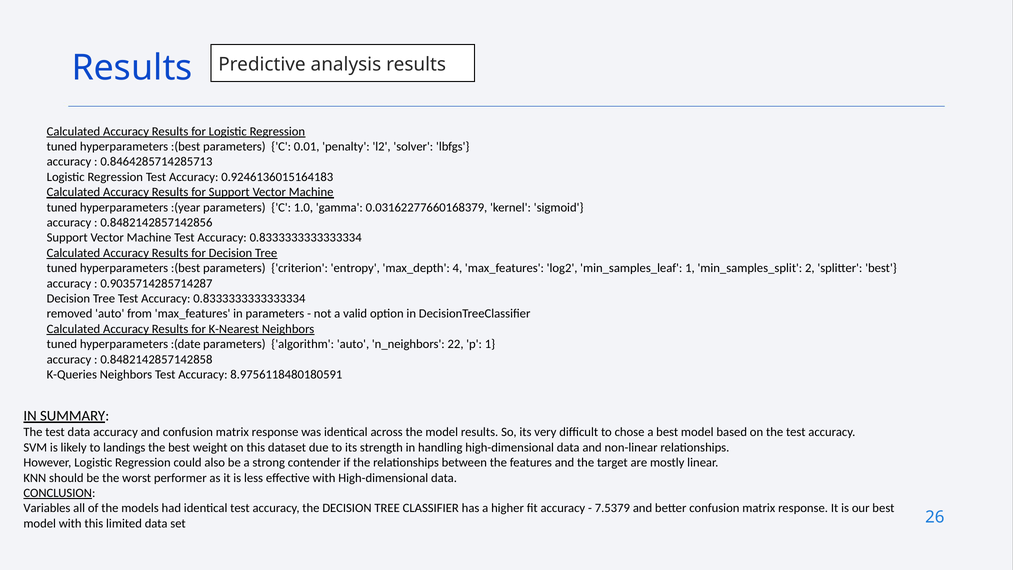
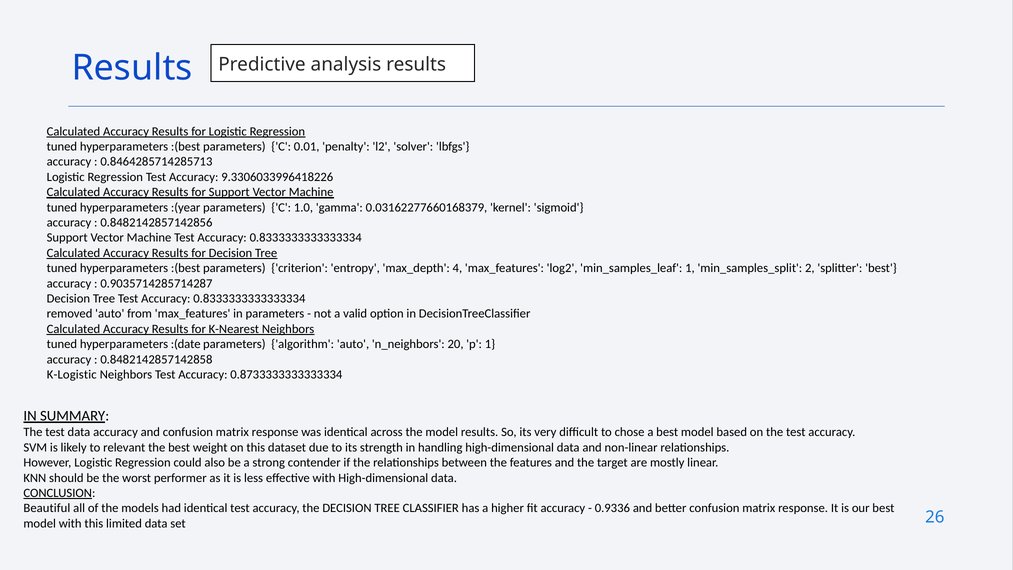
0.9246136015164183: 0.9246136015164183 -> 9.3306033996418226
22: 22 -> 20
K-Queries: K-Queries -> K-Logistic
8.9756118480180591: 8.9756118480180591 -> 0.8733333333333334
landings: landings -> relevant
Variables: Variables -> Beautiful
7.5379: 7.5379 -> 0.9336
